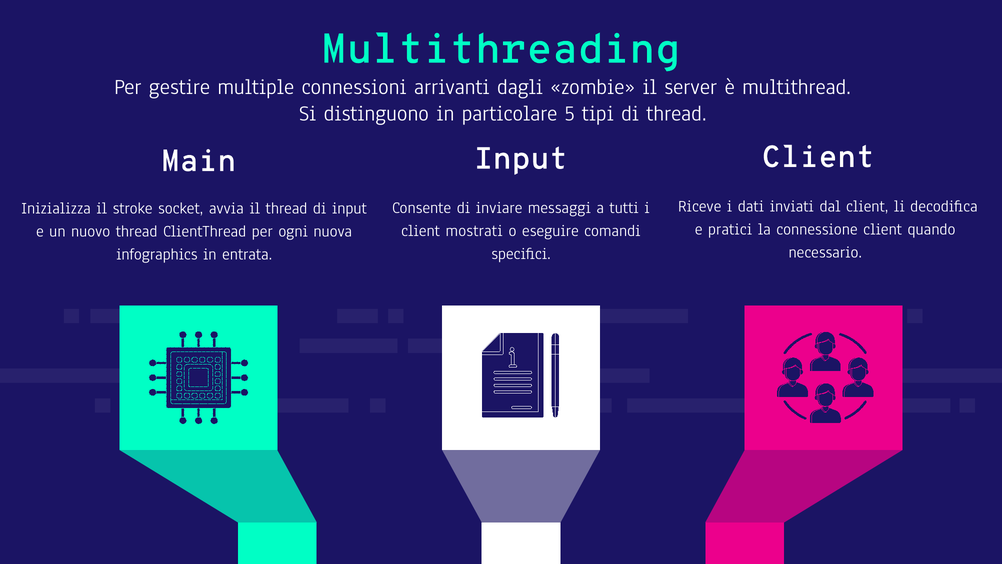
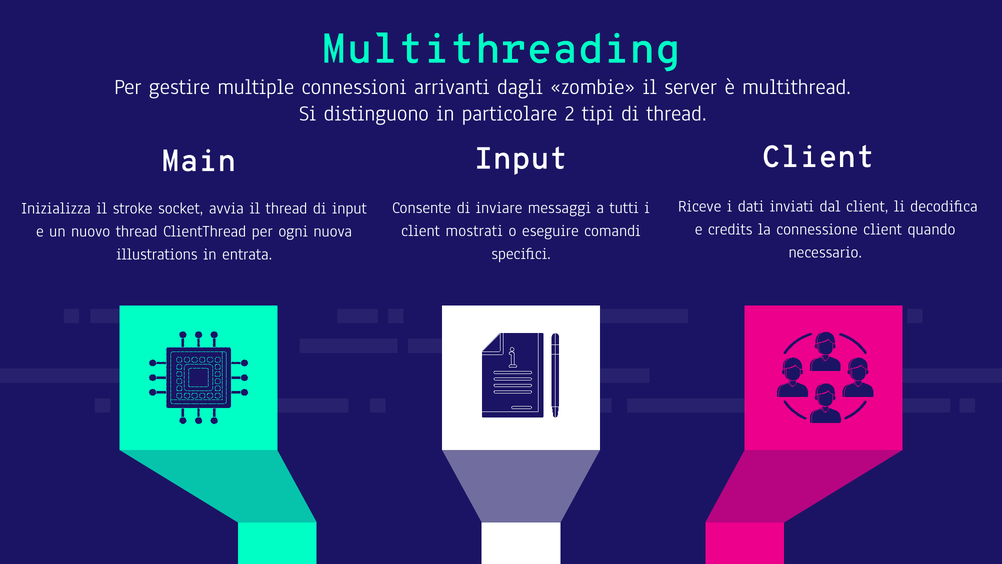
5: 5 -> 2
pratici: pratici -> credits
infographics: infographics -> illustrations
